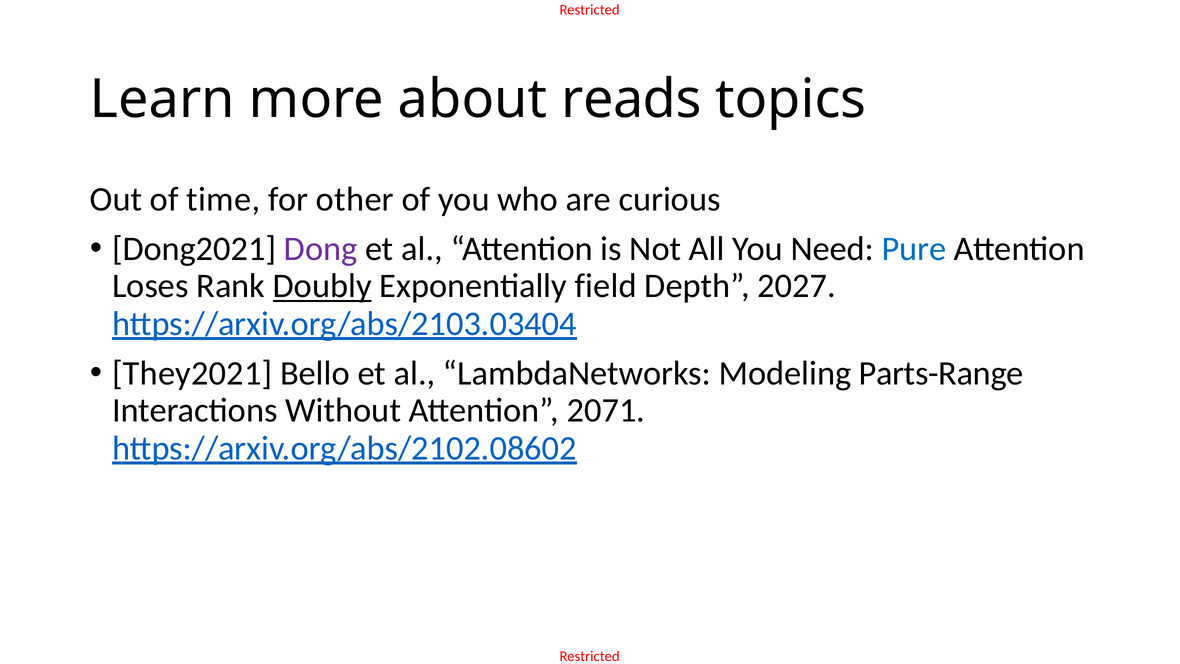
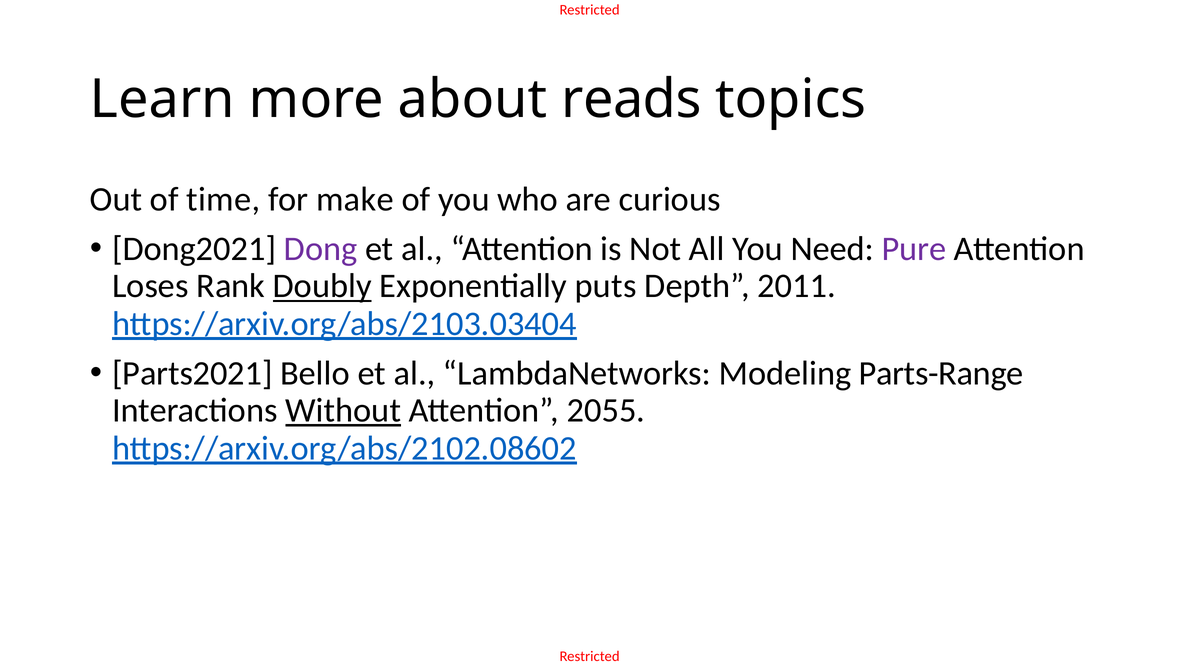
other: other -> make
Pure colour: blue -> purple
field: field -> puts
2027: 2027 -> 2011
They2021: They2021 -> Parts2021
Without underline: none -> present
2071: 2071 -> 2055
